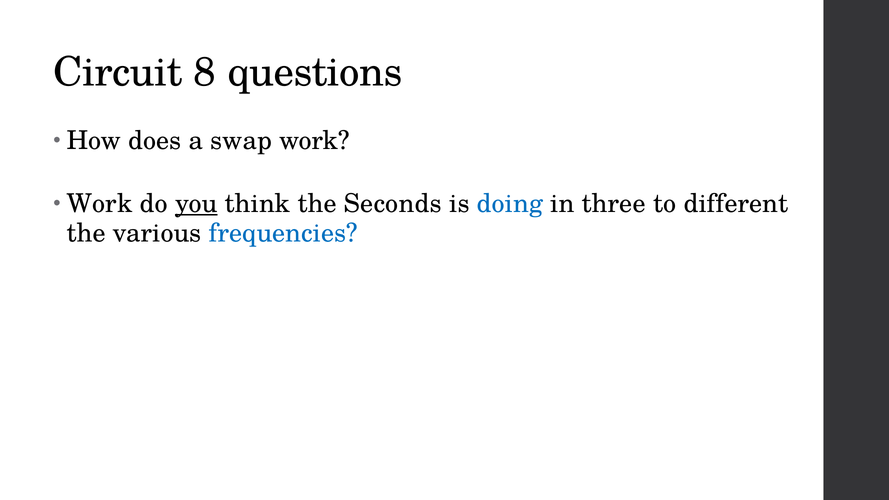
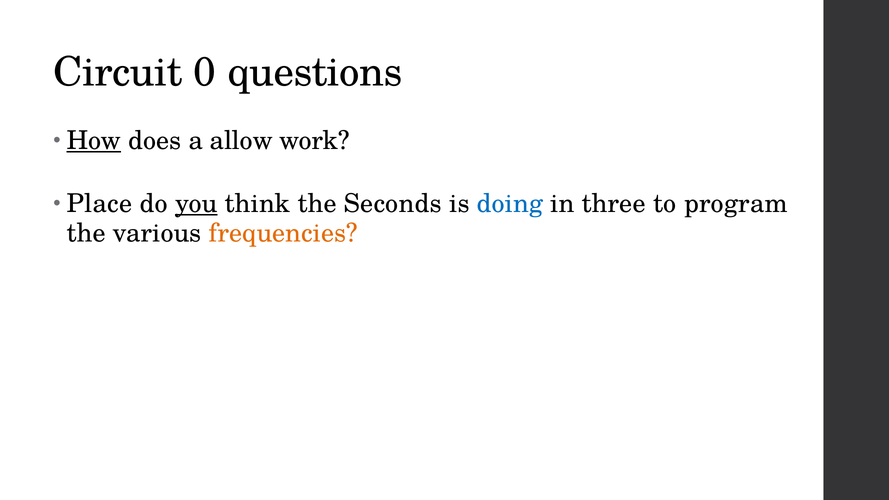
8: 8 -> 0
How underline: none -> present
swap: swap -> allow
Work at (100, 204): Work -> Place
different: different -> program
frequencies colour: blue -> orange
